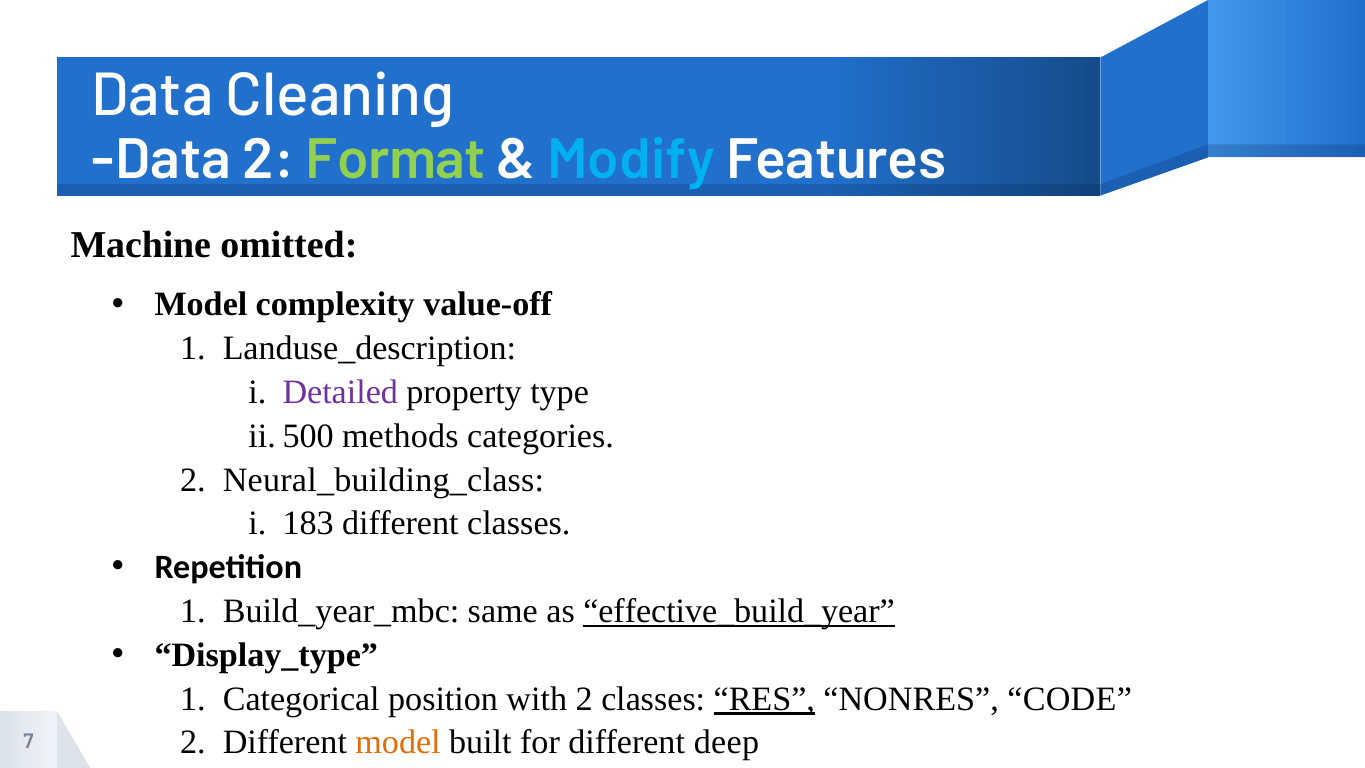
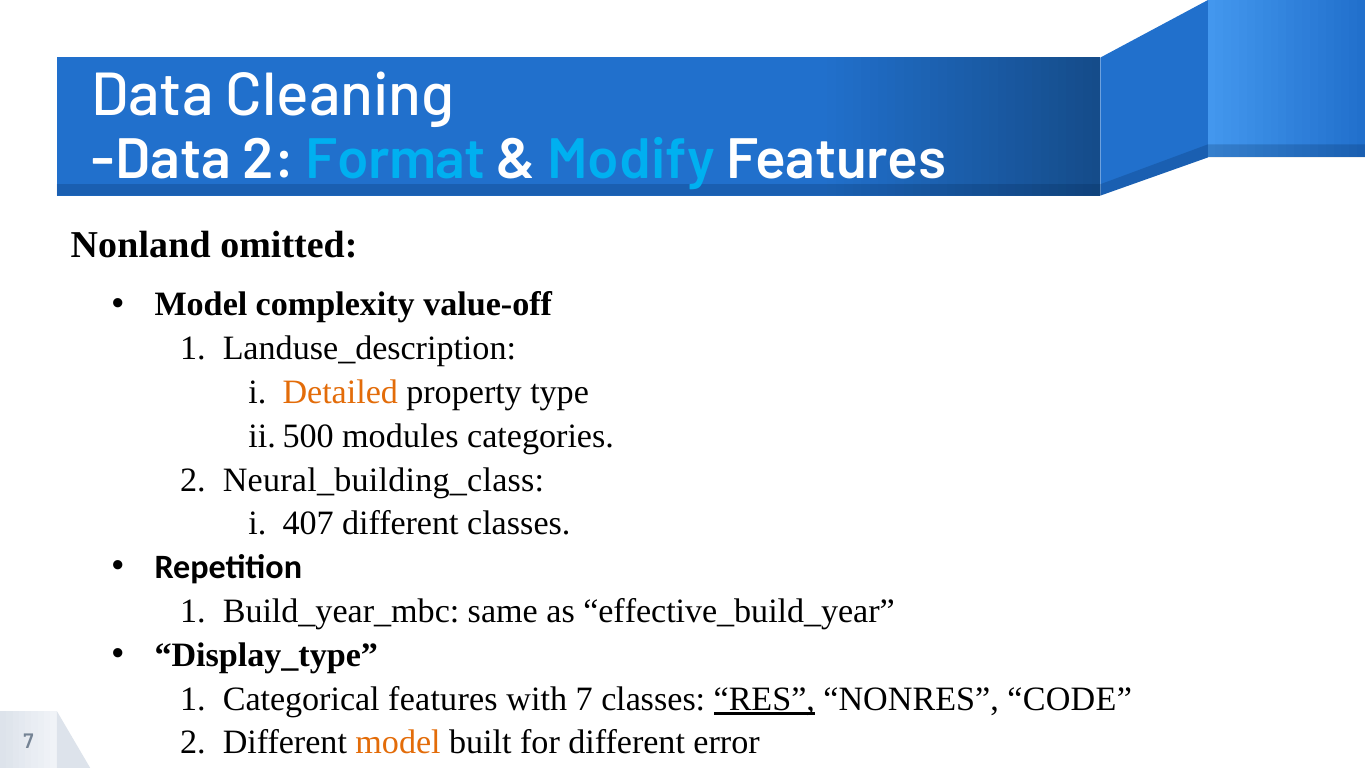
Format colour: light green -> light blue
Machine: Machine -> Nonland
Detailed colour: purple -> orange
methods: methods -> modules
183: 183 -> 407
effective_build_year underline: present -> none
Categorical position: position -> features
with 2: 2 -> 7
deep: deep -> error
